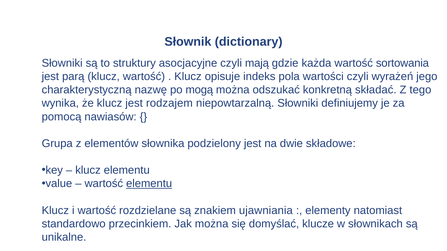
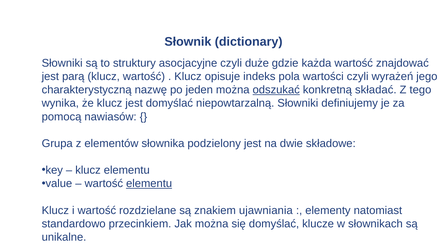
mają: mają -> duże
sortowania: sortowania -> znajdować
mogą: mogą -> jeden
odszukać underline: none -> present
jest rodzajem: rodzajem -> domyślać
